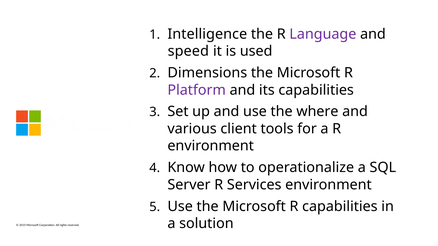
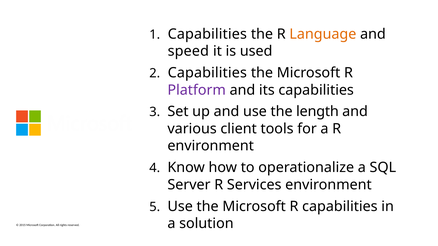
Intelligence at (207, 34): Intelligence -> Capabilities
Language colour: purple -> orange
Dimensions at (207, 73): Dimensions -> Capabilities
where: where -> length
